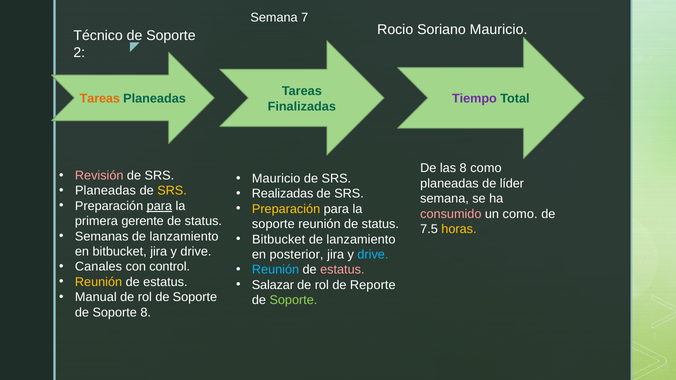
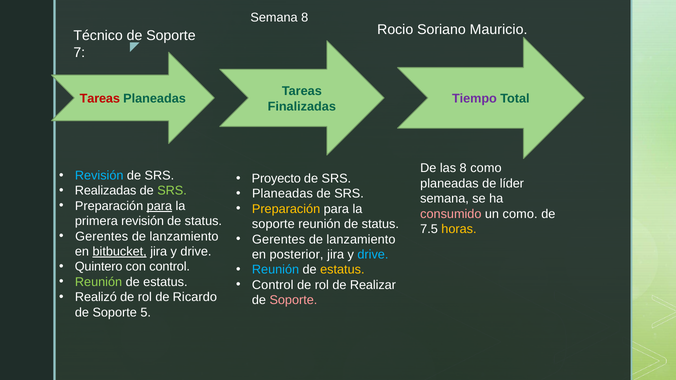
Semana 7: 7 -> 8
2: 2 -> 7
Tareas at (100, 99) colour: orange -> red
Revisión at (99, 176) colour: pink -> light blue
Mauricio at (276, 179): Mauricio -> Proyecto
Planeadas at (105, 191): Planeadas -> Realizadas
SRS at (172, 191) colour: yellow -> light green
Realizadas at (283, 194): Realizadas -> Planeadas
primera gerente: gerente -> revisión
Semanas at (102, 236): Semanas -> Gerentes
Bitbucket at (279, 239): Bitbucket -> Gerentes
bitbucket at (120, 252) underline: none -> present
Canales: Canales -> Quintero
estatus at (342, 270) colour: pink -> yellow
Reunión at (99, 282) colour: yellow -> light green
Salazar at (273, 285): Salazar -> Control
Reporte: Reporte -> Realizar
Manual: Manual -> Realizó
rol de Soporte: Soporte -> Ricardo
Soporte at (293, 300) colour: light green -> pink
Soporte 8: 8 -> 5
